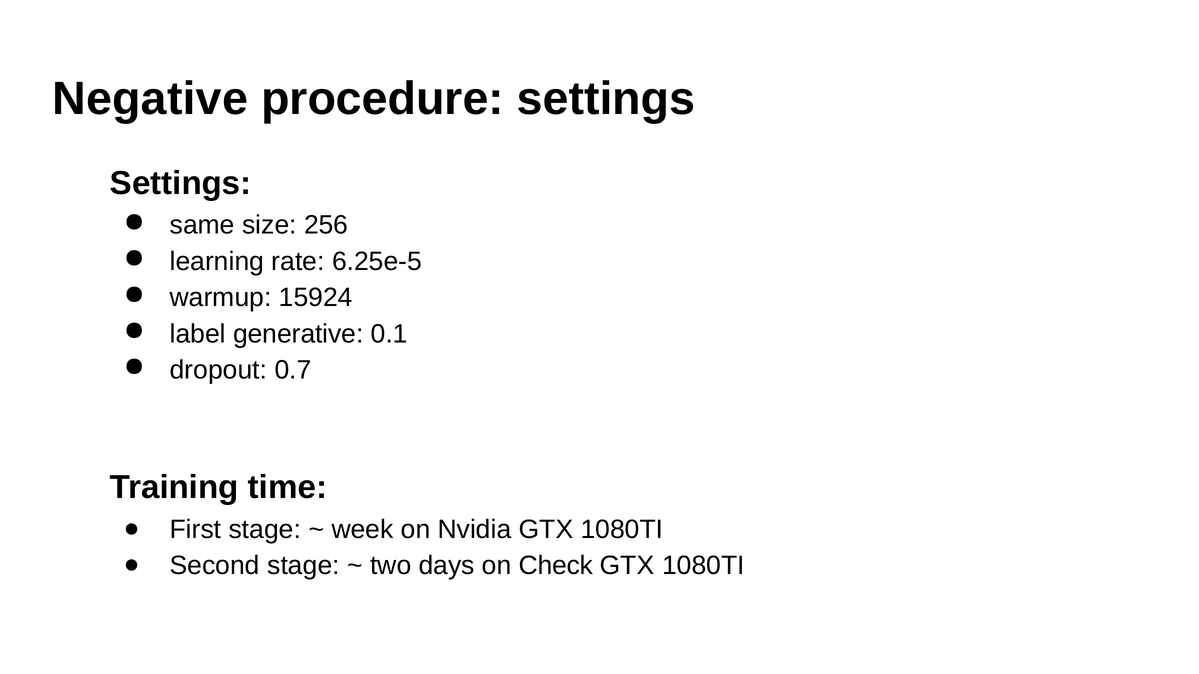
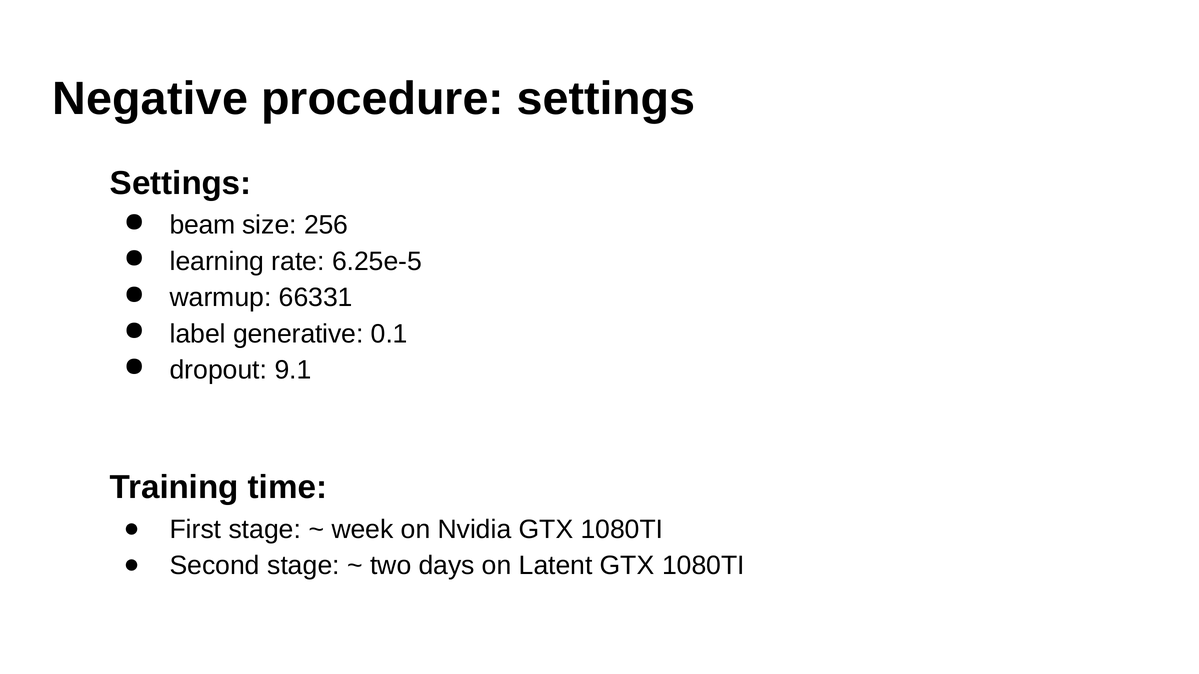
same: same -> beam
15924: 15924 -> 66331
0.7: 0.7 -> 9.1
Check: Check -> Latent
